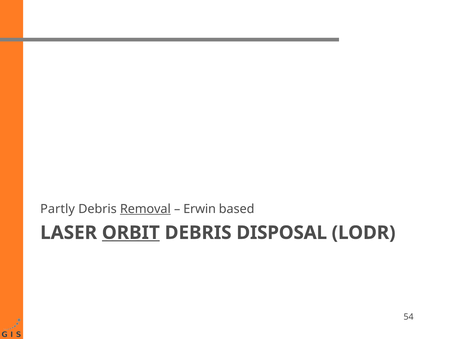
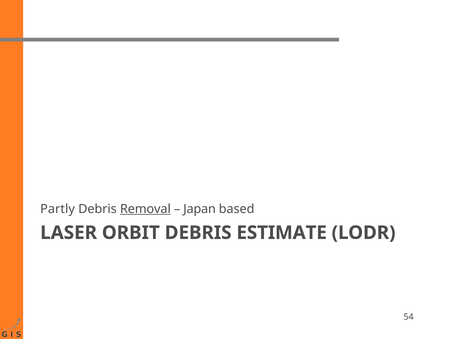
Erwin: Erwin -> Japan
ORBIT underline: present -> none
DISPOSAL: DISPOSAL -> ESTIMATE
